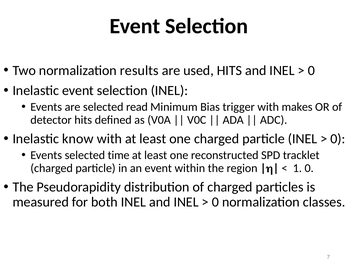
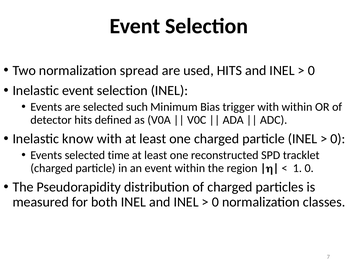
results: results -> spread
read: read -> such
with makes: makes -> within
